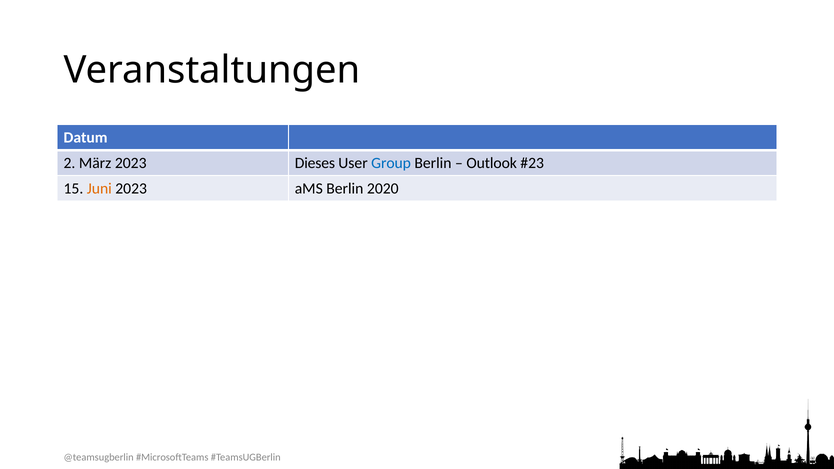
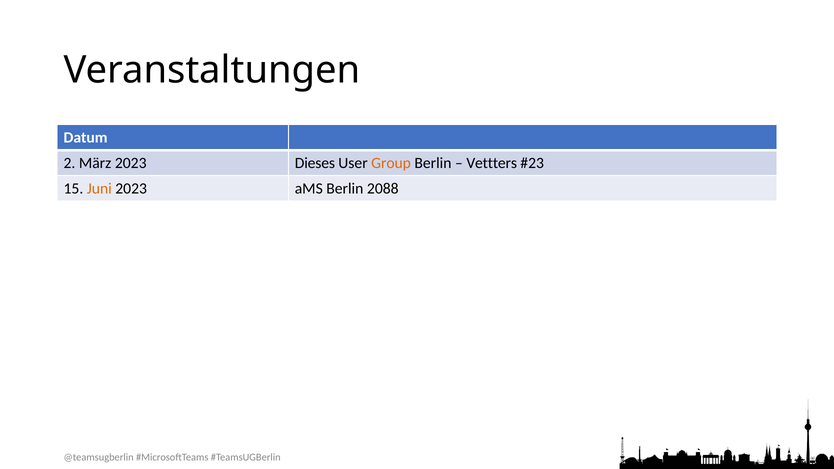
Group colour: blue -> orange
Outlook: Outlook -> Vettters
2020: 2020 -> 2088
